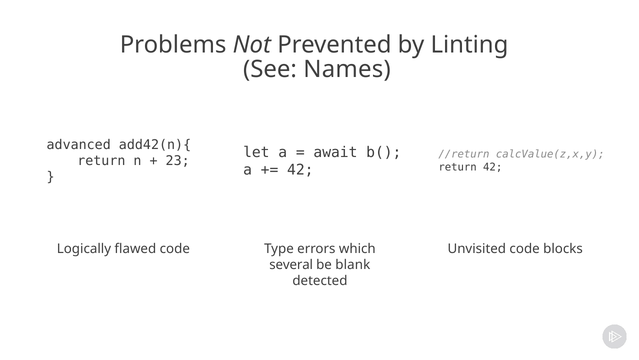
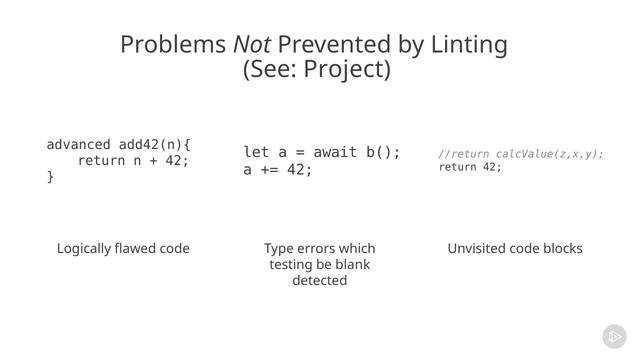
Names: Names -> Project
23 at (178, 161): 23 -> 42
several: several -> testing
